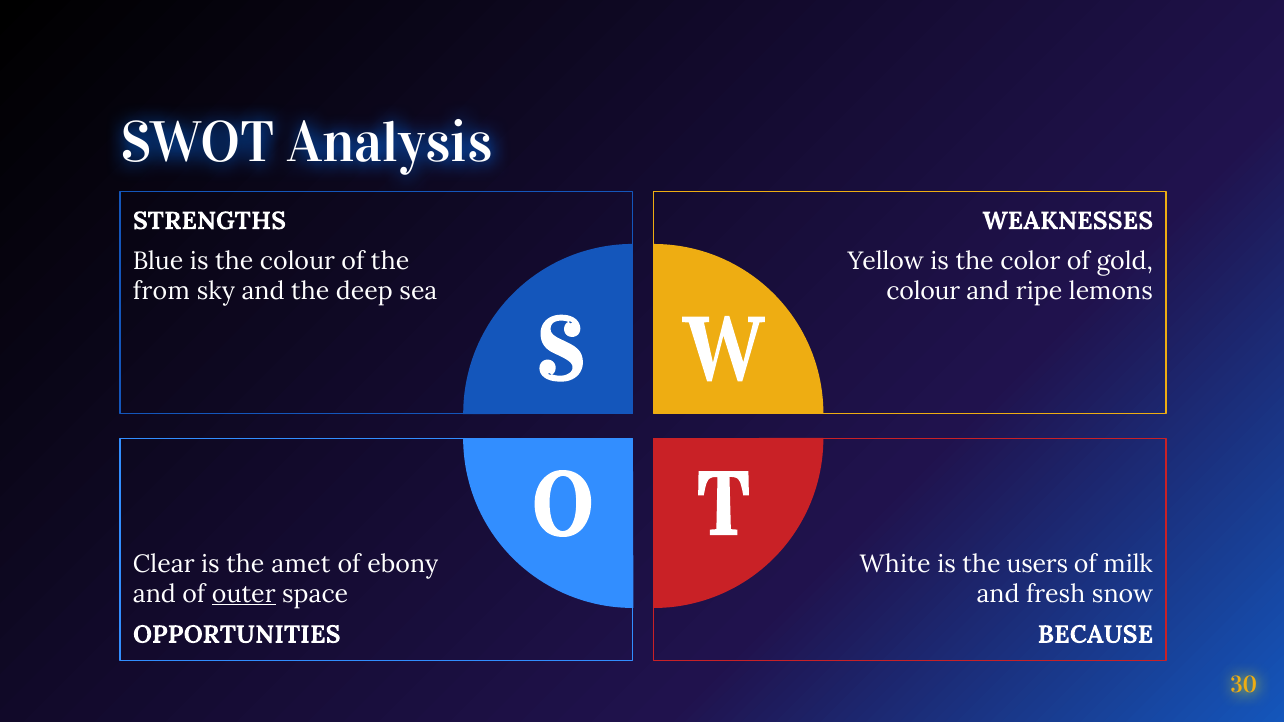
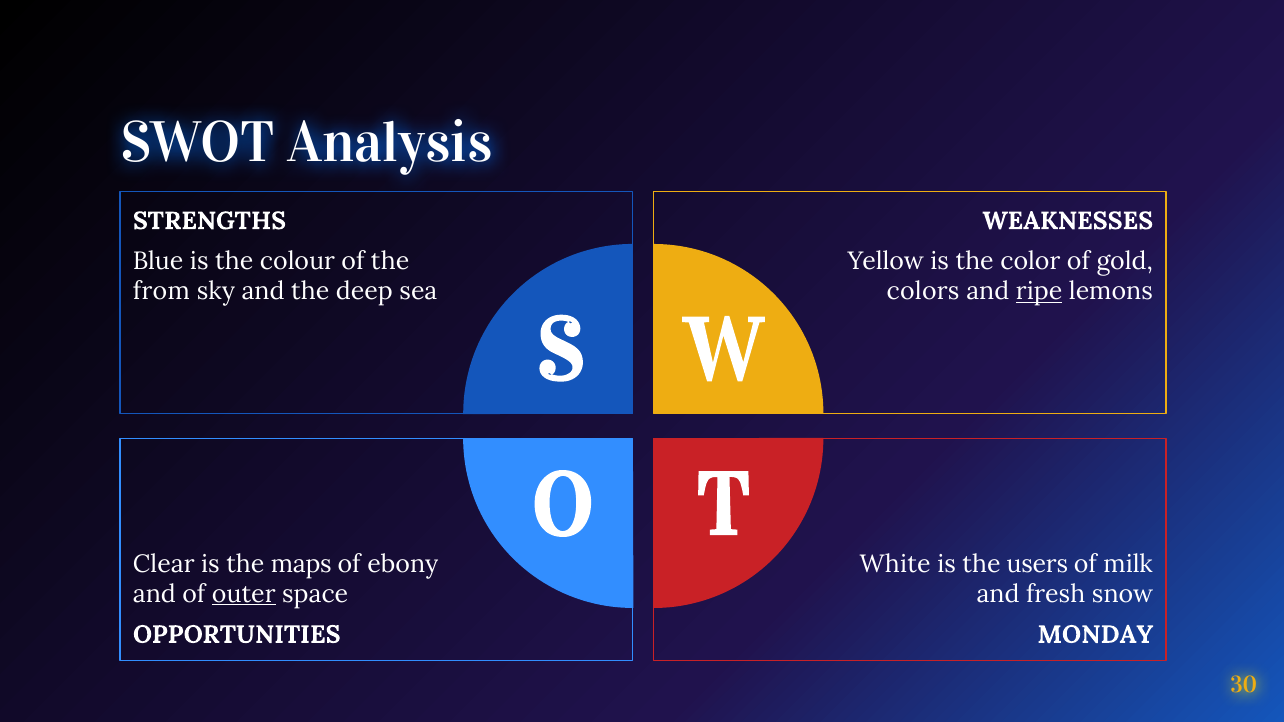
colour at (923, 292): colour -> colors
ripe underline: none -> present
amet: amet -> maps
BECAUSE: BECAUSE -> MONDAY
